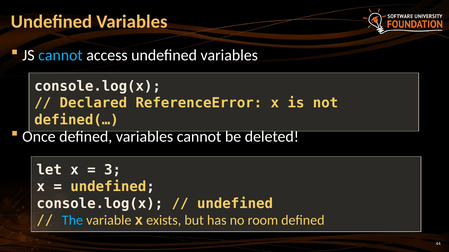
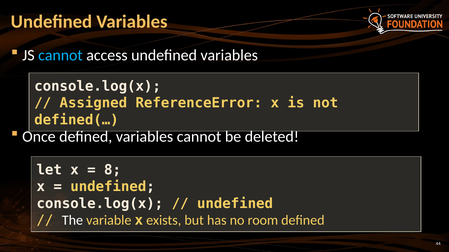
Declared: Declared -> Assigned
3: 3 -> 8
The colour: light blue -> white
